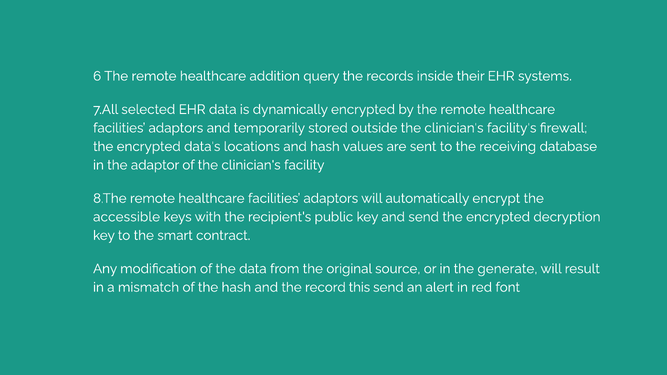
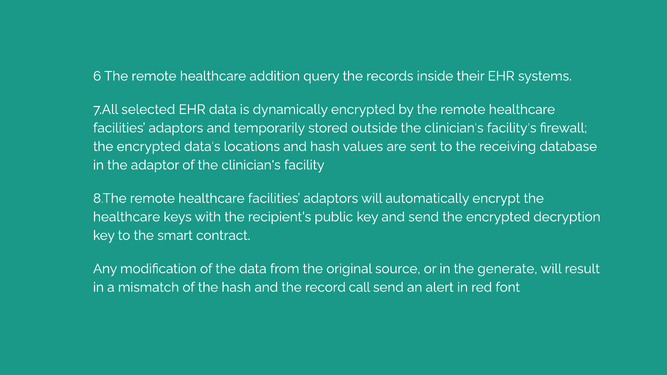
accessible at (127, 217): accessible -> healthcare
this: this -> call
